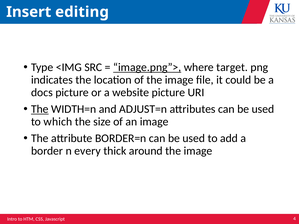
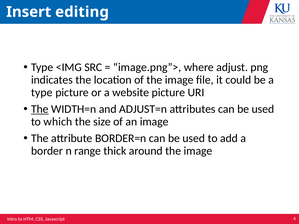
image.png”> underline: present -> none
target: target -> adjust
docs at (42, 93): docs -> type
every: every -> range
